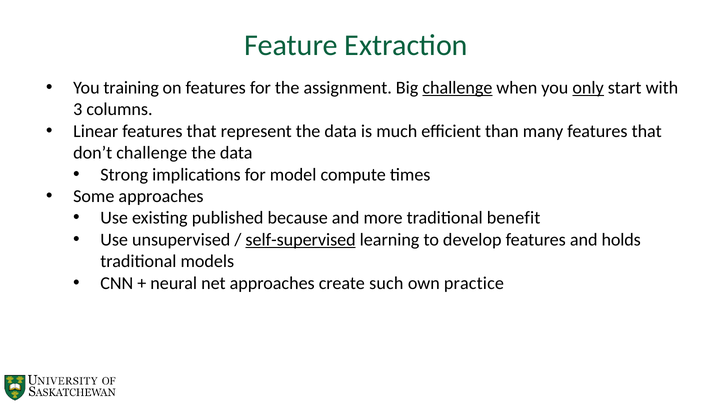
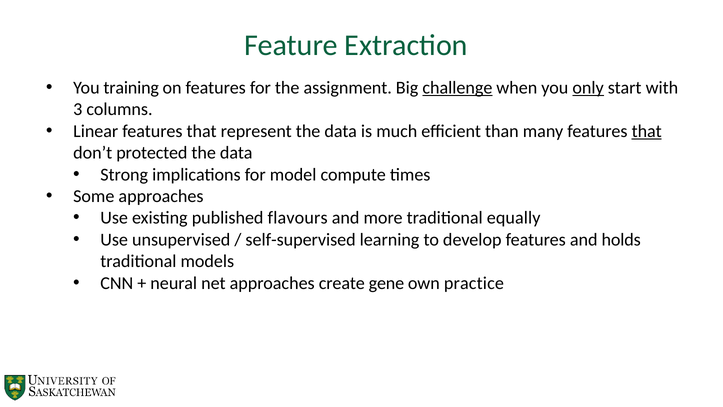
that at (647, 131) underline: none -> present
don’t challenge: challenge -> protected
because: because -> flavours
benefit: benefit -> equally
self-supervised underline: present -> none
such: such -> gene
